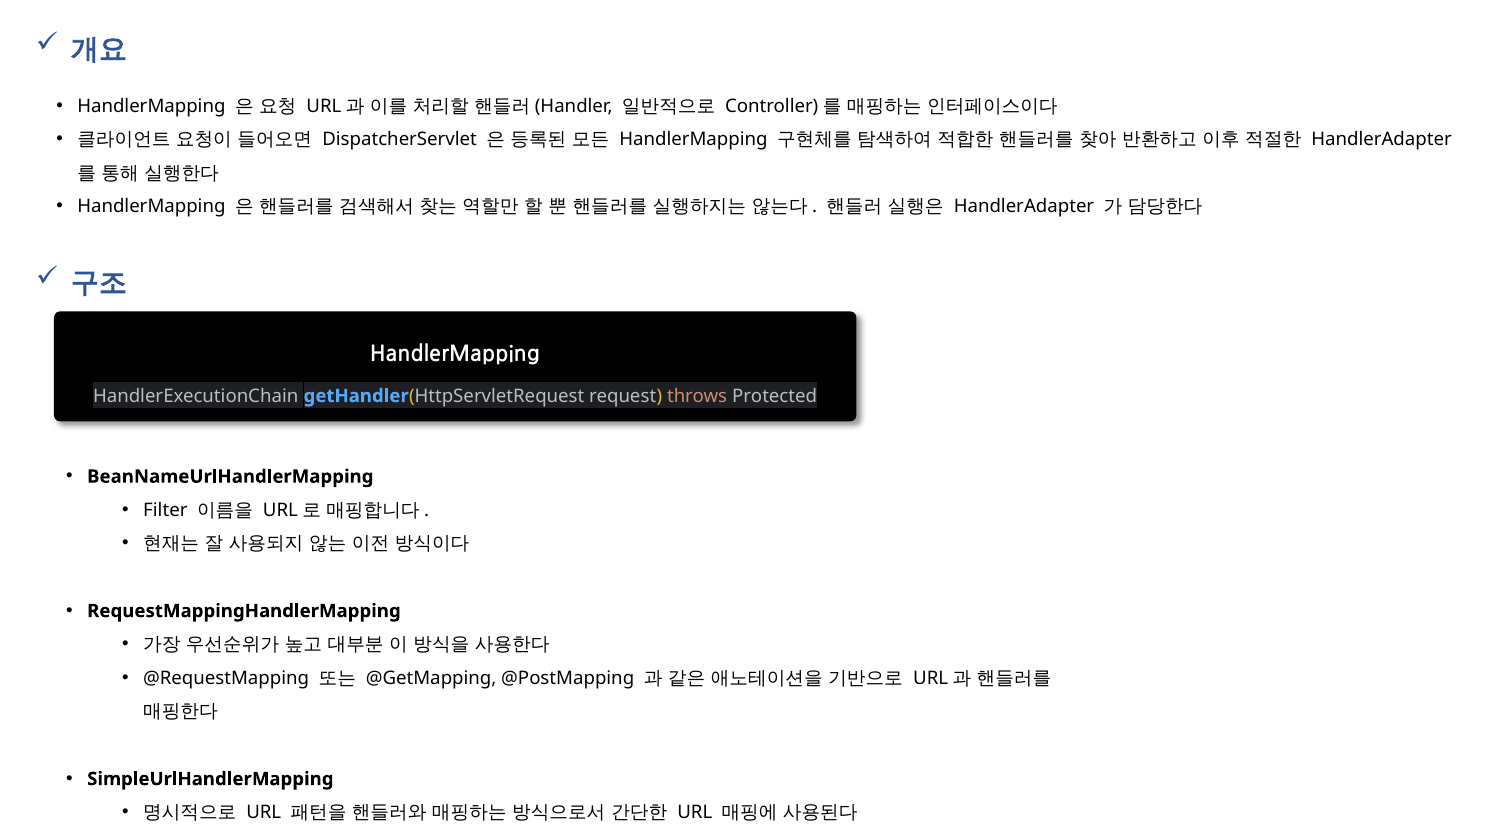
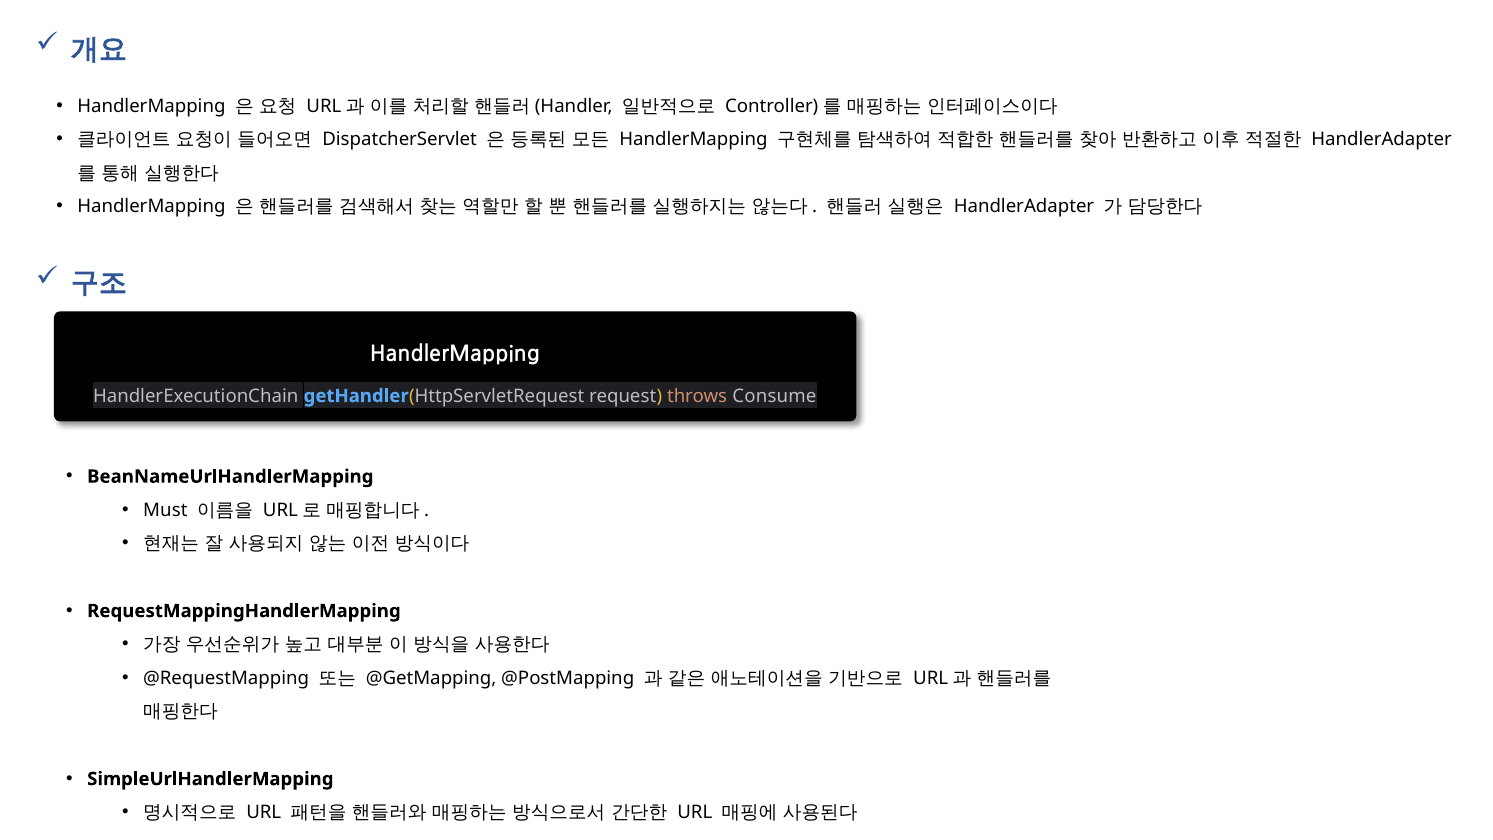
Protected: Protected -> Consume
Filter: Filter -> Must
